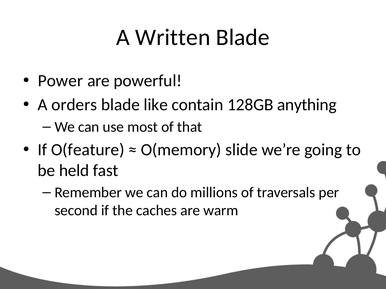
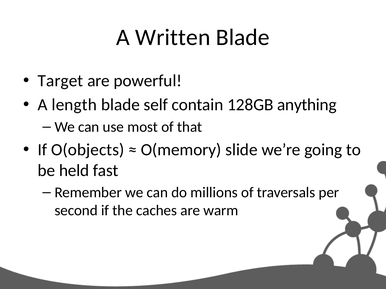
Power: Power -> Target
orders: orders -> length
like: like -> self
O(feature: O(feature -> O(objects
